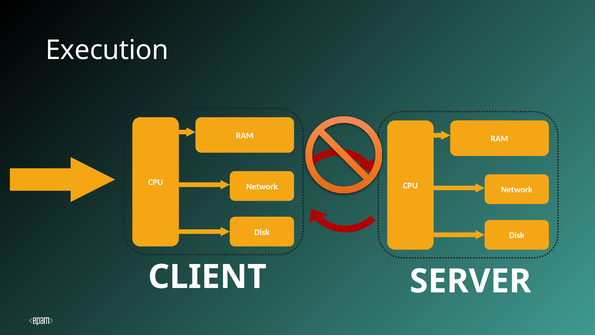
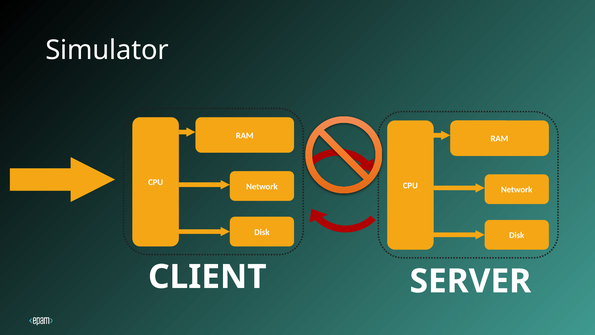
Execution: Execution -> Simulator
